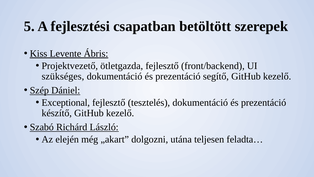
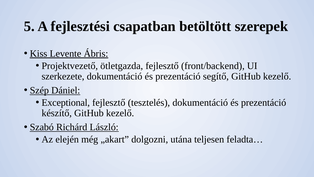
szükséges: szükséges -> szerkezete
